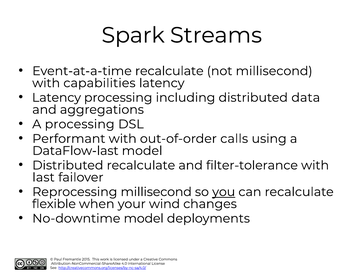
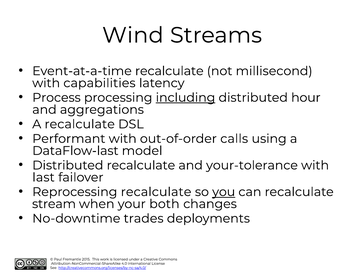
Spark: Spark -> Wind
Latency at (57, 98): Latency -> Process
including underline: none -> present
data: data -> hour
A processing: processing -> recalculate
filter-tolerance: filter-tolerance -> your-tolerance
Reprocessing millisecond: millisecond -> recalculate
flexible: flexible -> stream
wind: wind -> both
No-downtime model: model -> trades
